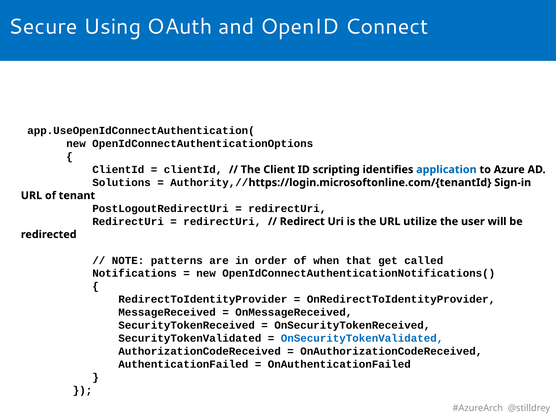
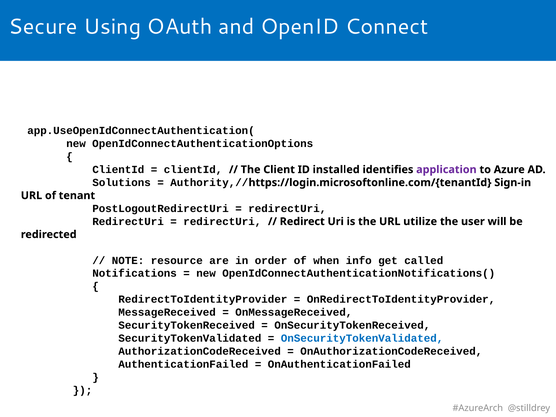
scripting: scripting -> installed
application colour: blue -> purple
patterns: patterns -> resource
that: that -> info
